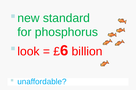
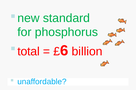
look: look -> total
